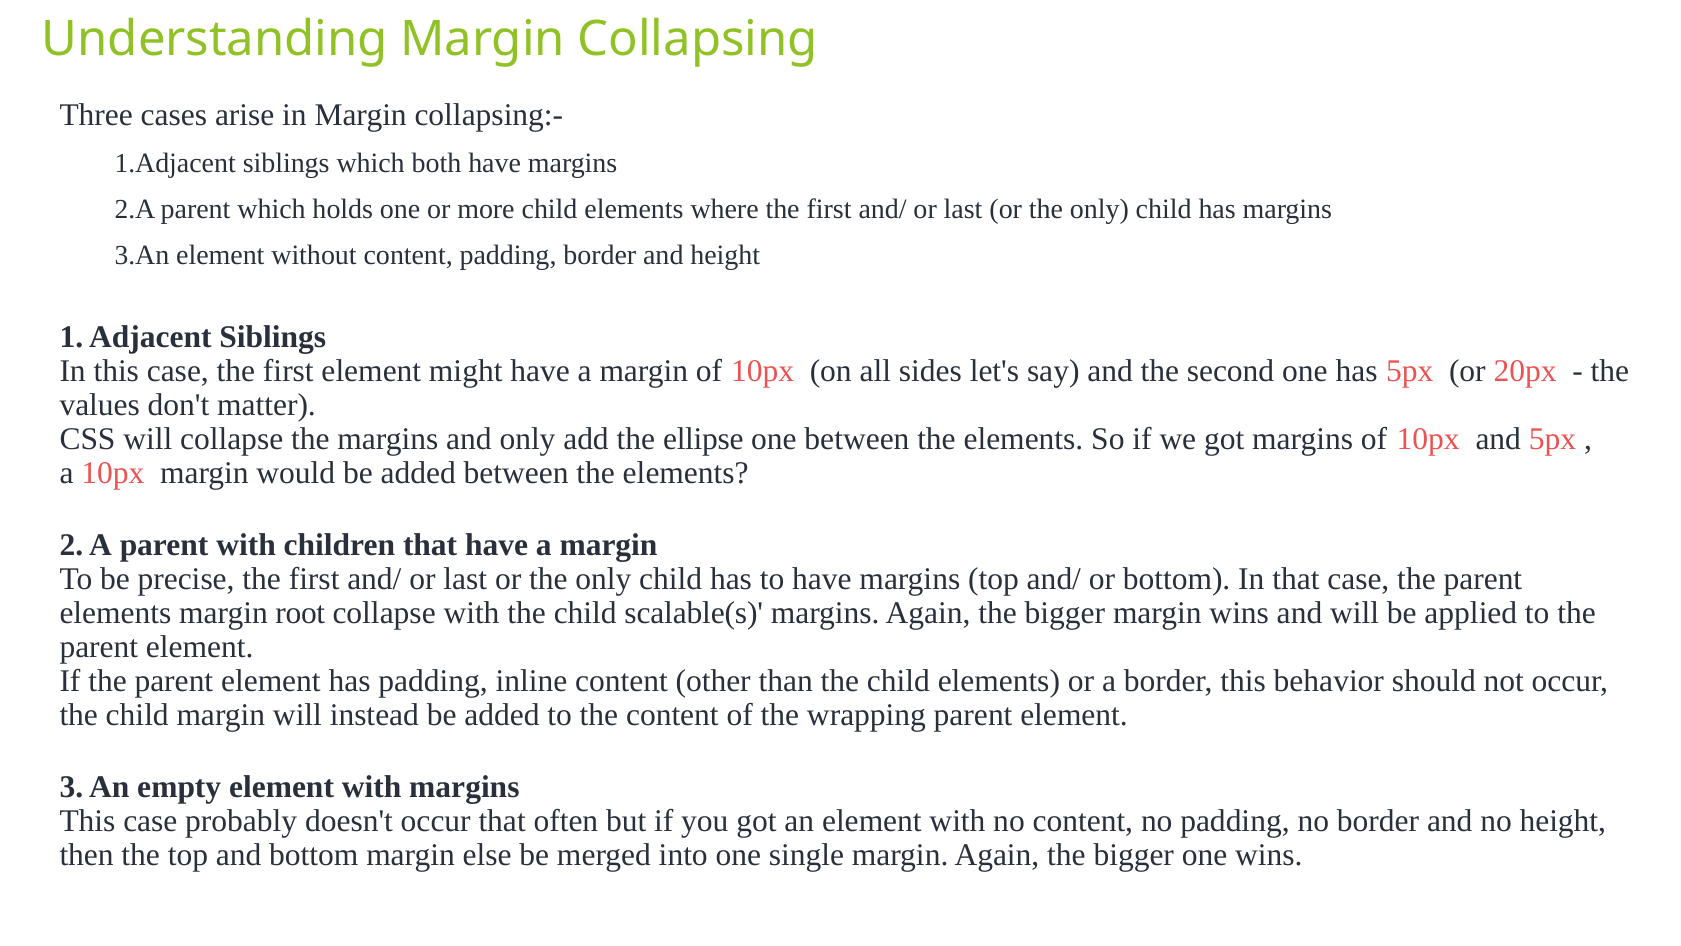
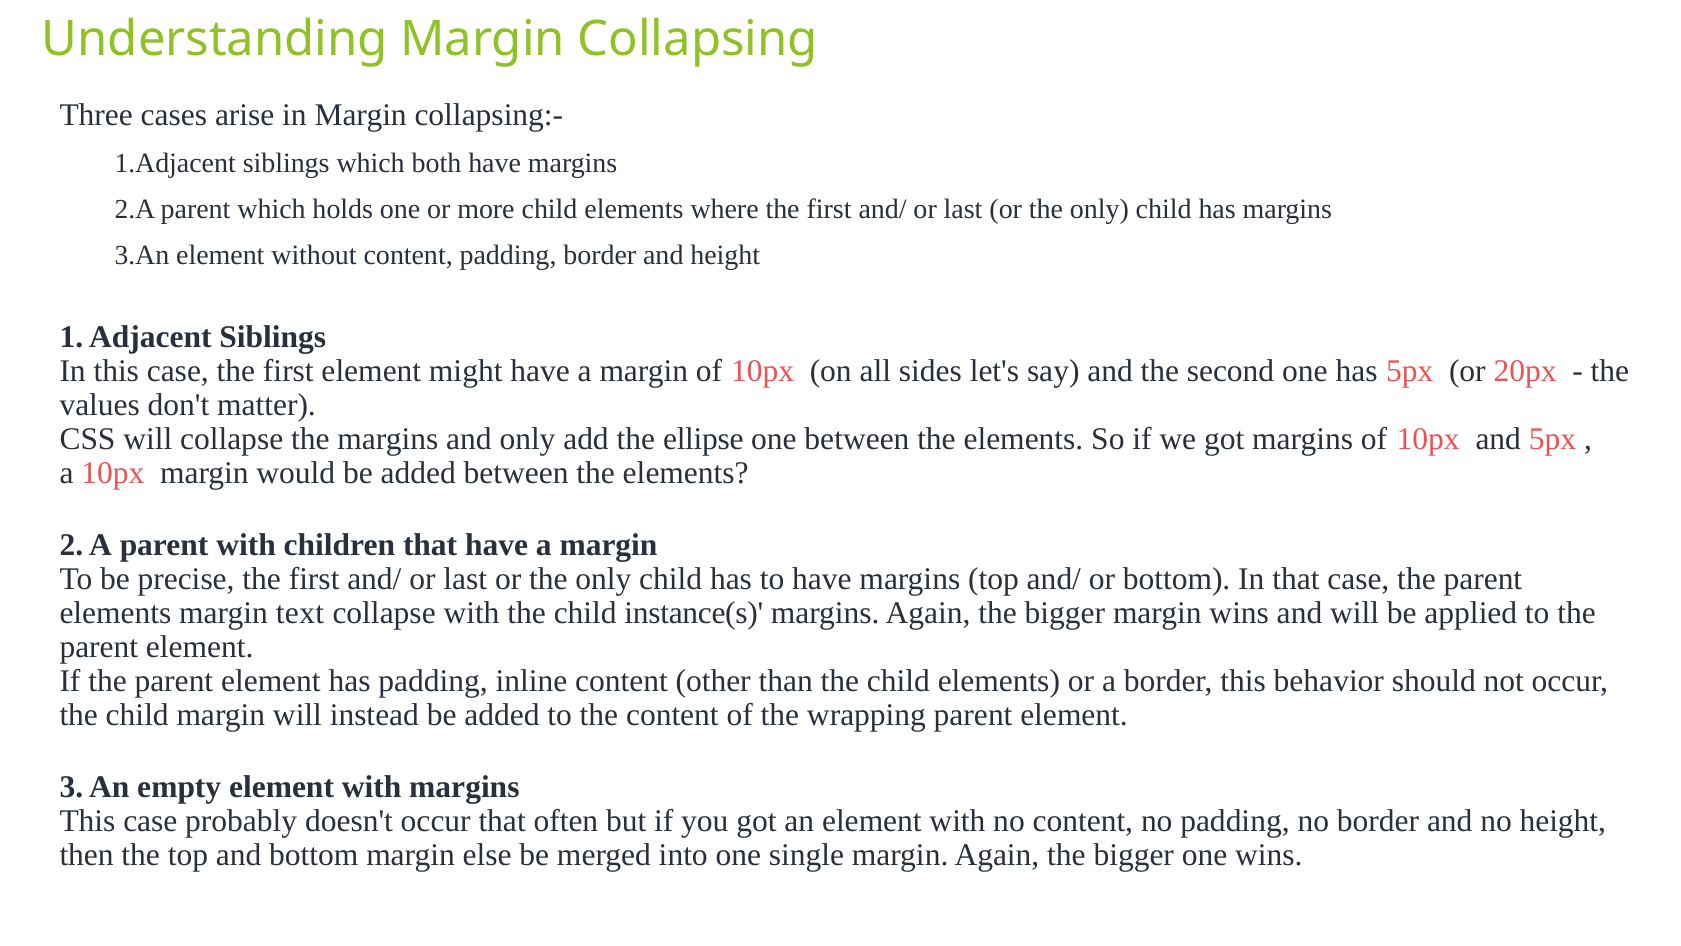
root: root -> text
scalable(s: scalable(s -> instance(s
